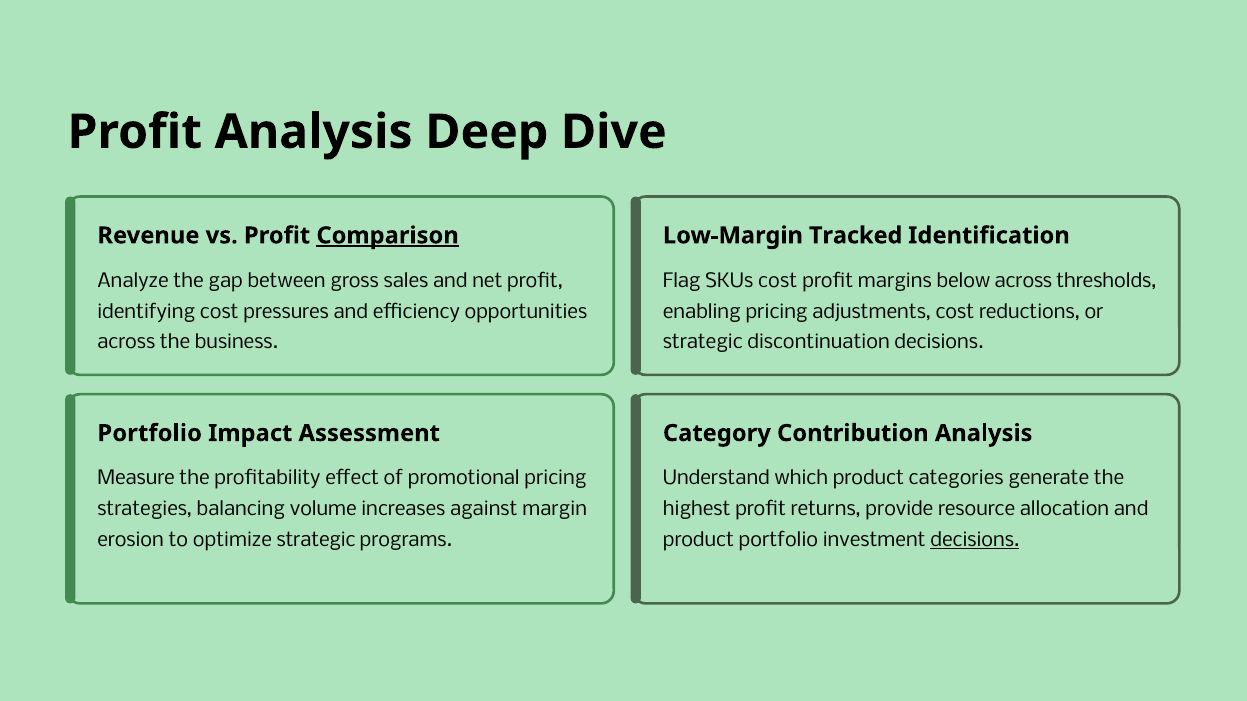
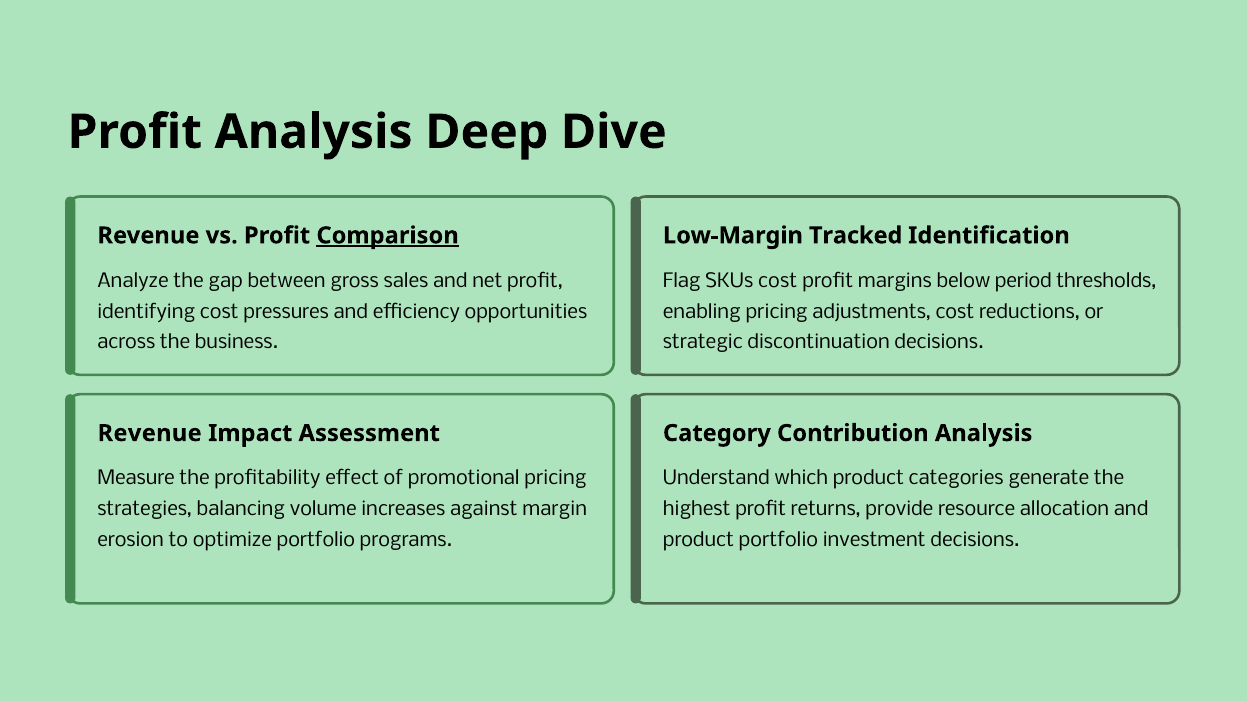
below across: across -> period
Portfolio at (150, 434): Portfolio -> Revenue
optimize strategic: strategic -> portfolio
decisions at (975, 541) underline: present -> none
